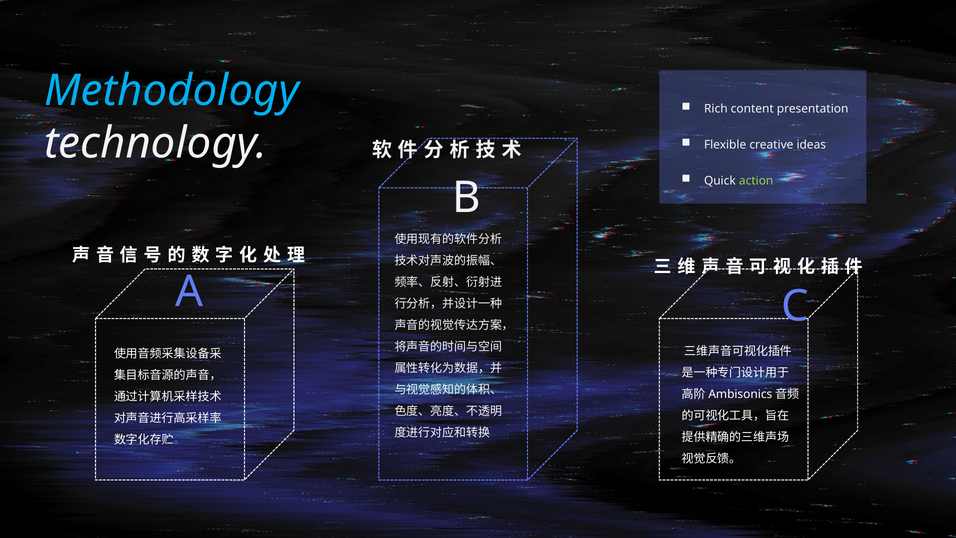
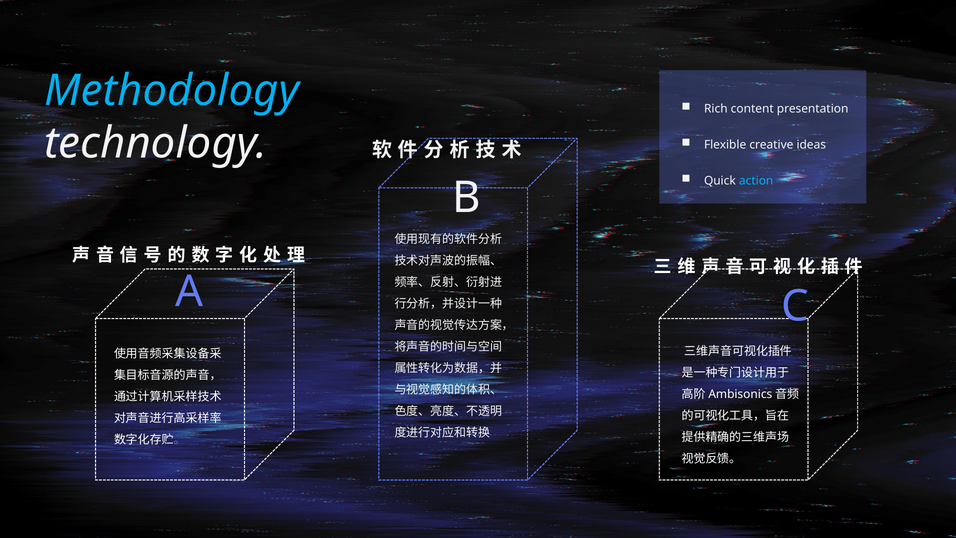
action colour: light green -> light blue
